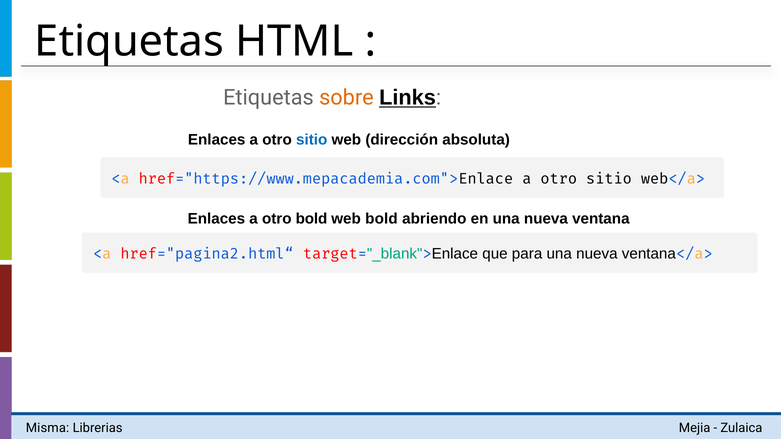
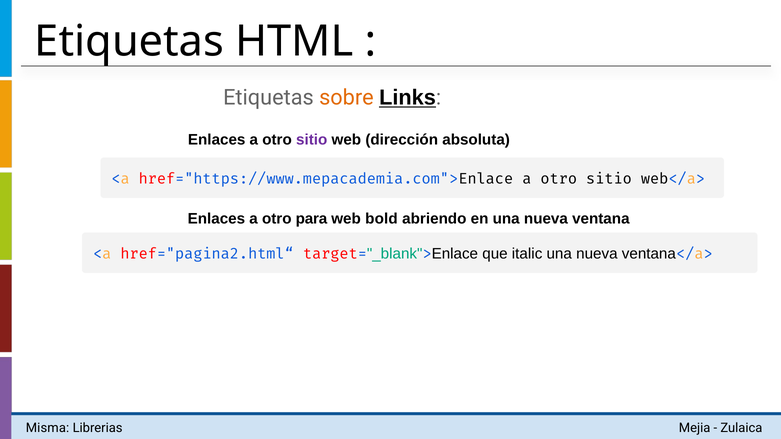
sitio at (312, 140) colour: blue -> purple
otro bold: bold -> para
para: para -> italic
